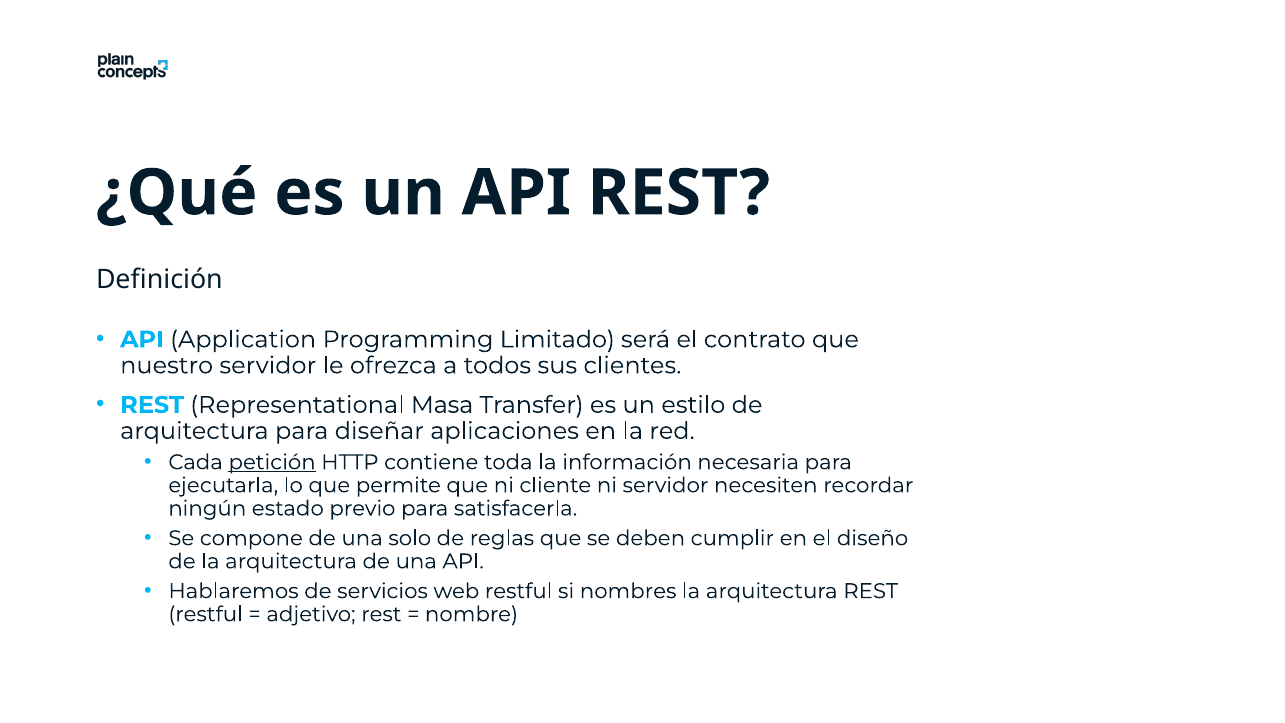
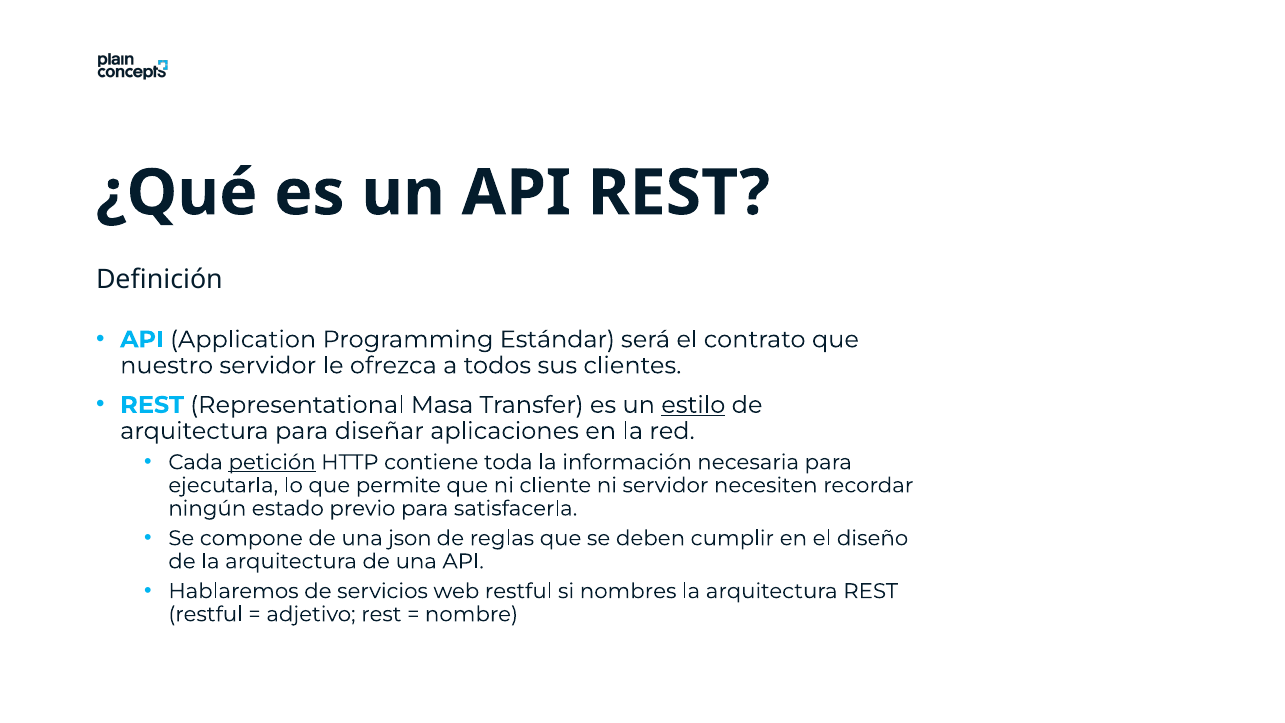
Limitado: Limitado -> Estándar
estilo underline: none -> present
solo: solo -> json
